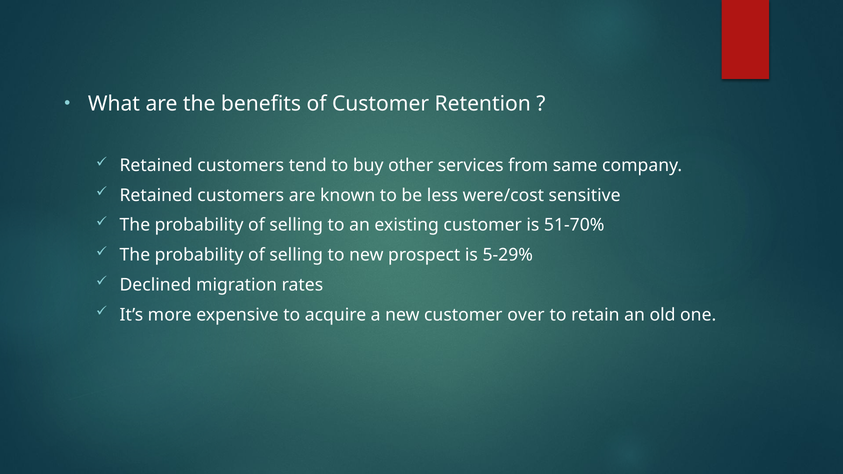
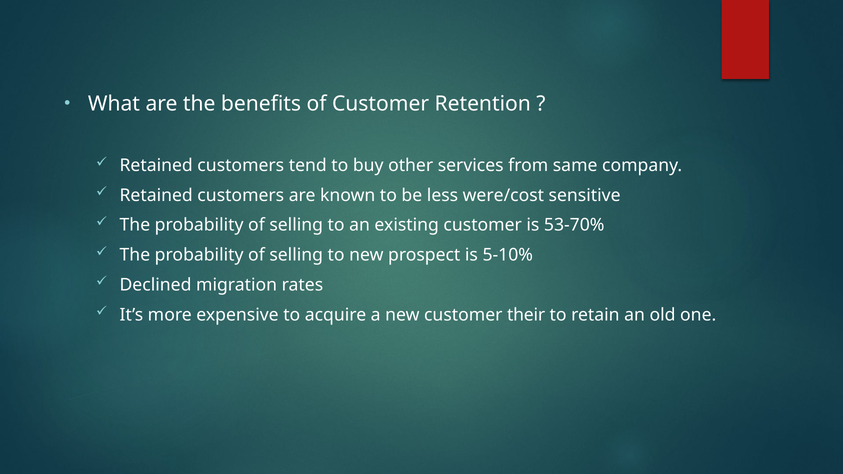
51-70%: 51-70% -> 53-70%
5-29%: 5-29% -> 5-10%
over: over -> their
